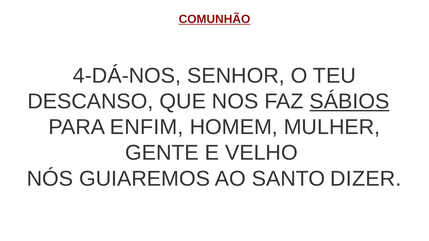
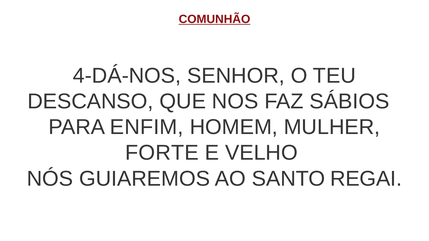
SÁBIOS underline: present -> none
GENTE: GENTE -> FORTE
DIZER: DIZER -> REGAI
